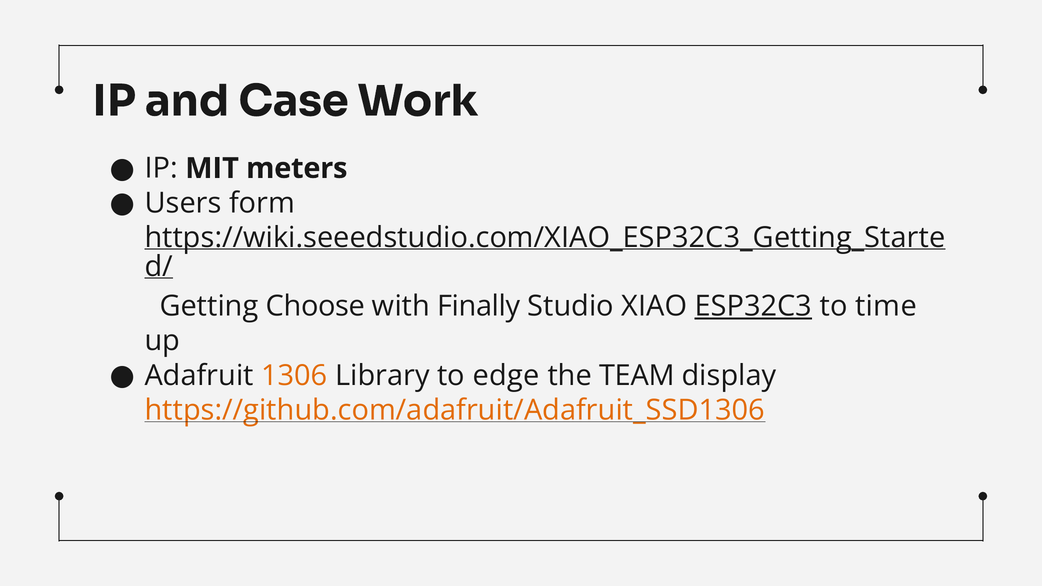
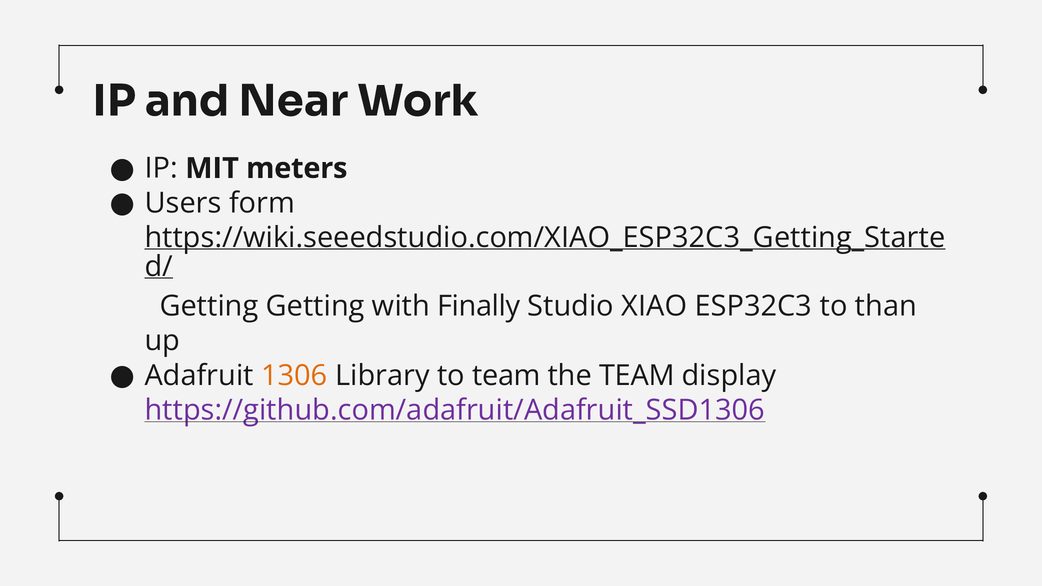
Case: Case -> Near
Getting Choose: Choose -> Getting
ESP32C3 underline: present -> none
time: time -> than
to edge: edge -> team
https://github.com/adafruit/Adafruit_SSD1306 colour: orange -> purple
